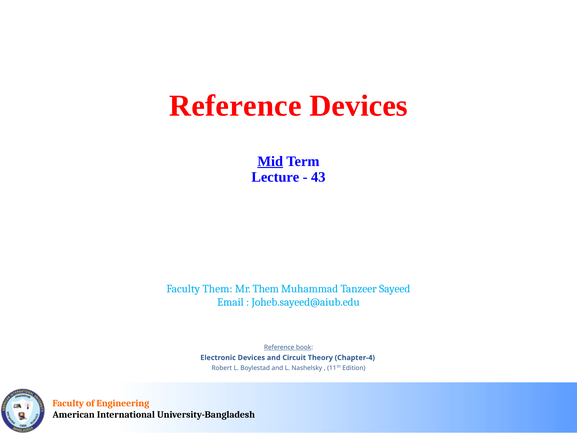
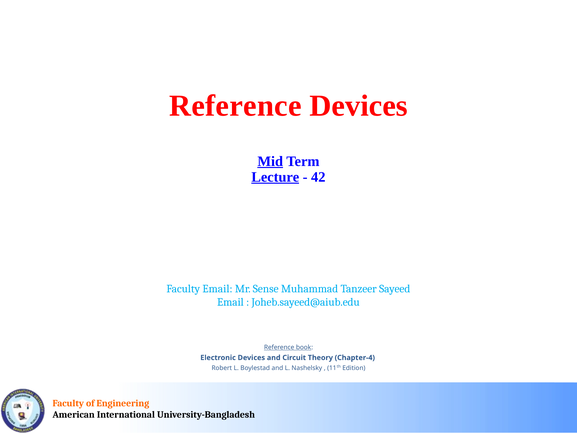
Lecture underline: none -> present
43: 43 -> 42
Faculty Them: Them -> Email
Mr Them: Them -> Sense
